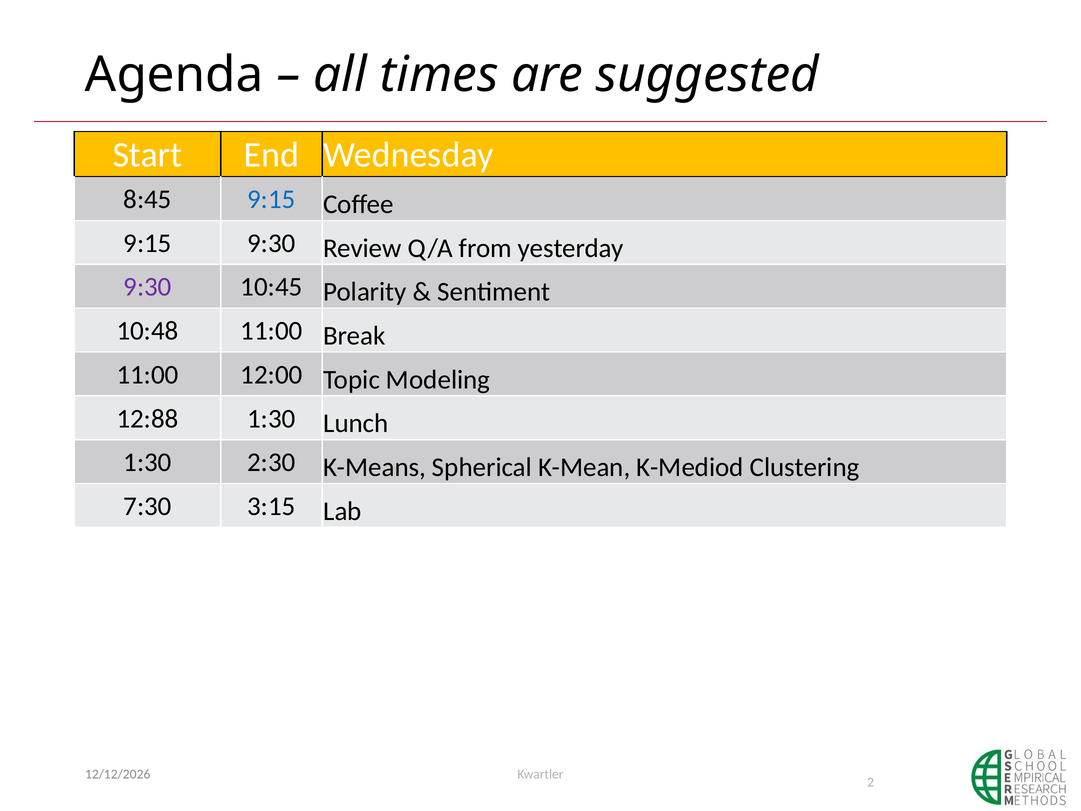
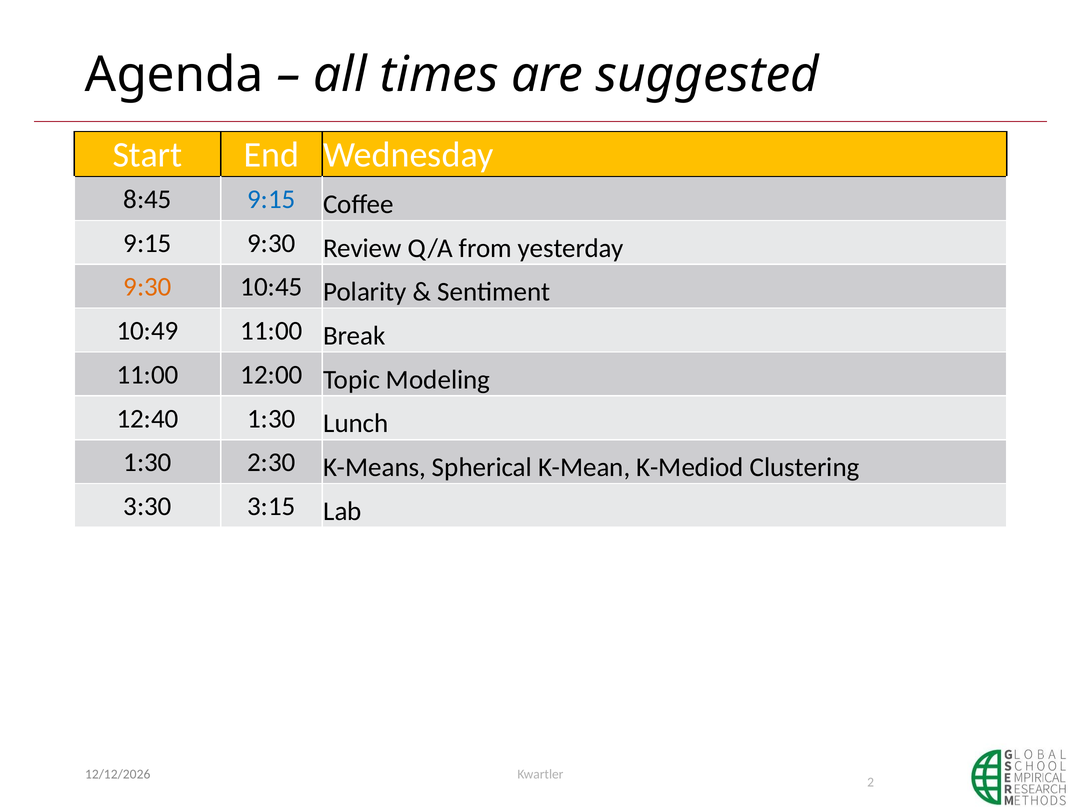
9:30 at (147, 287) colour: purple -> orange
10:48: 10:48 -> 10:49
12:88: 12:88 -> 12:40
7:30: 7:30 -> 3:30
